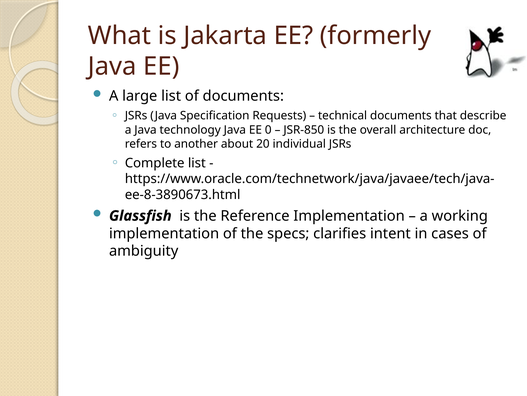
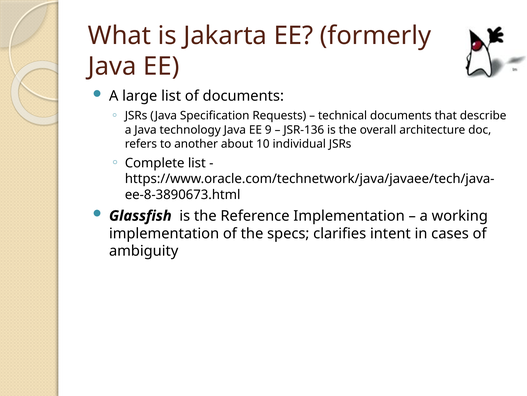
0: 0 -> 9
JSR-850: JSR-850 -> JSR-136
20: 20 -> 10
